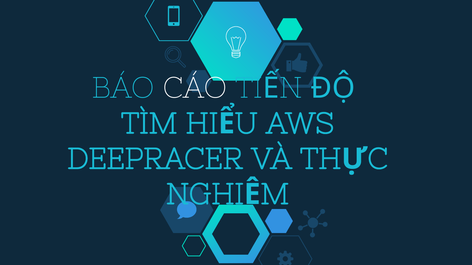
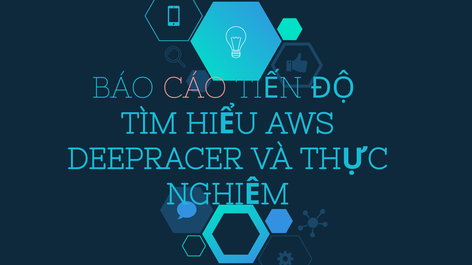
CÁO colour: white -> pink
